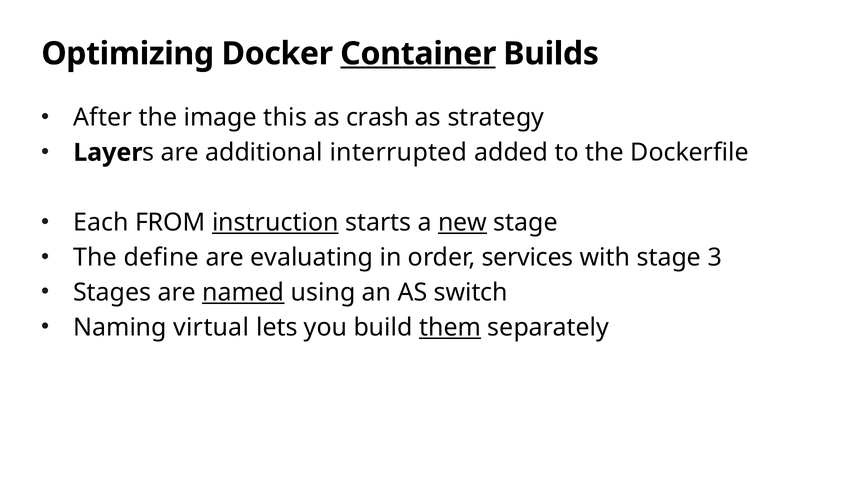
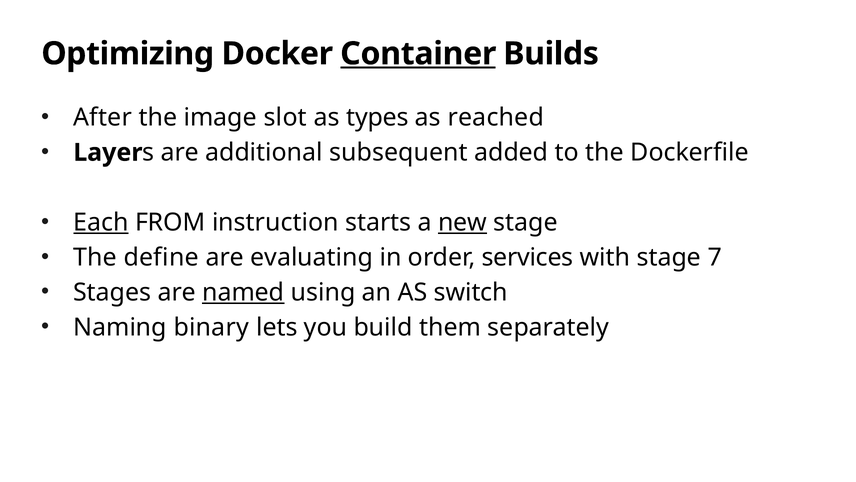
this: this -> slot
crash: crash -> types
strategy: strategy -> reached
interrupted: interrupted -> subsequent
Each underline: none -> present
instruction underline: present -> none
3: 3 -> 7
virtual: virtual -> binary
them underline: present -> none
